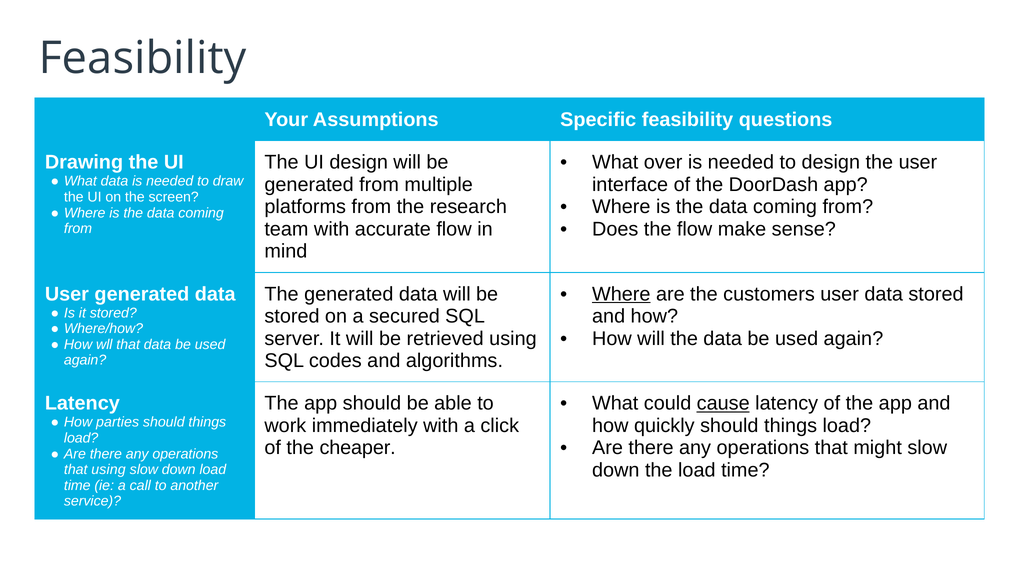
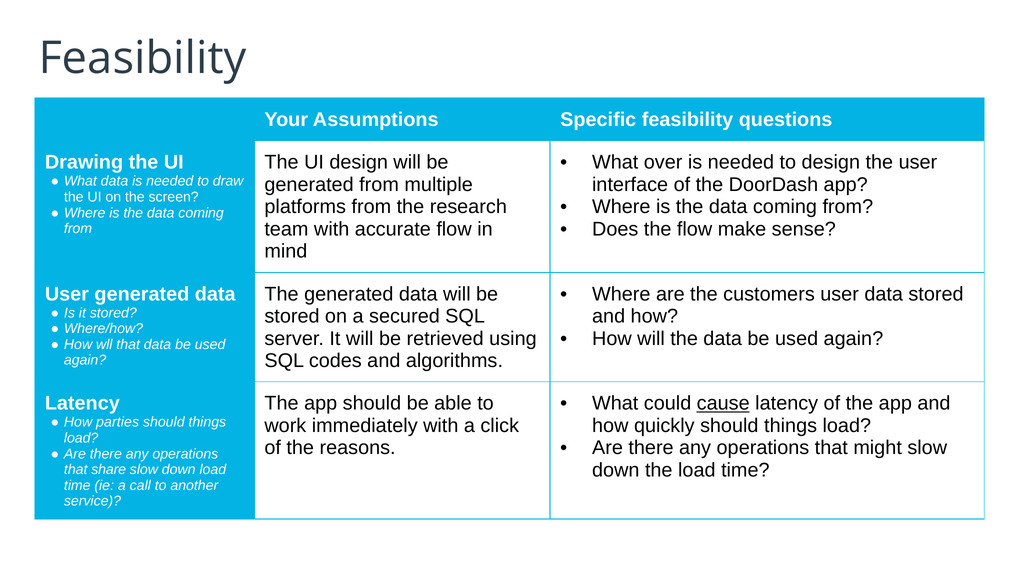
Where at (621, 294) underline: present -> none
cheaper: cheaper -> reasons
that using: using -> share
